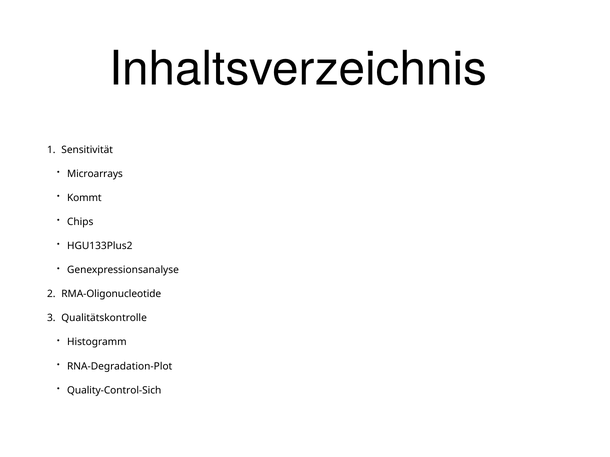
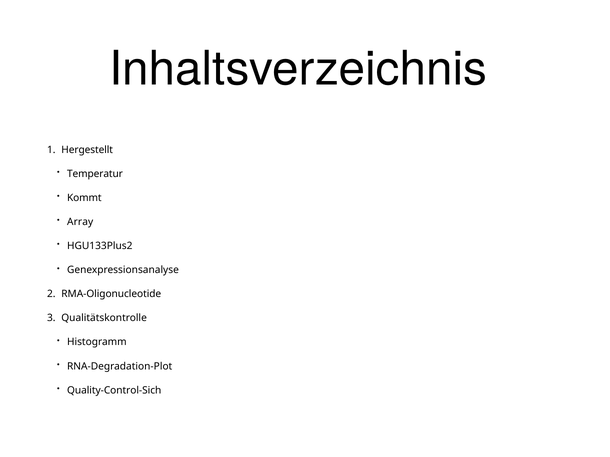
Sensitivität: Sensitivität -> Hergestellt
Microarrays: Microarrays -> Temperatur
Chips: Chips -> Array
